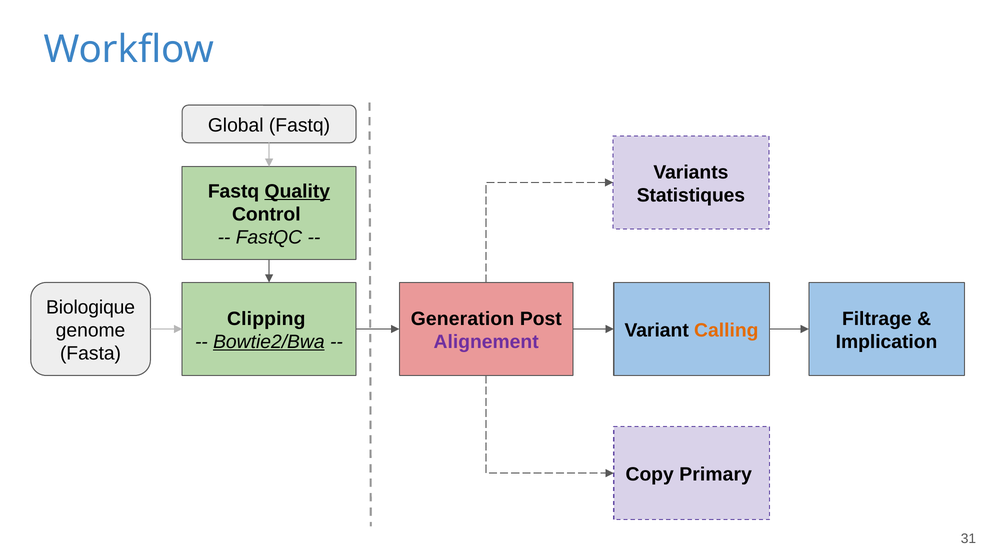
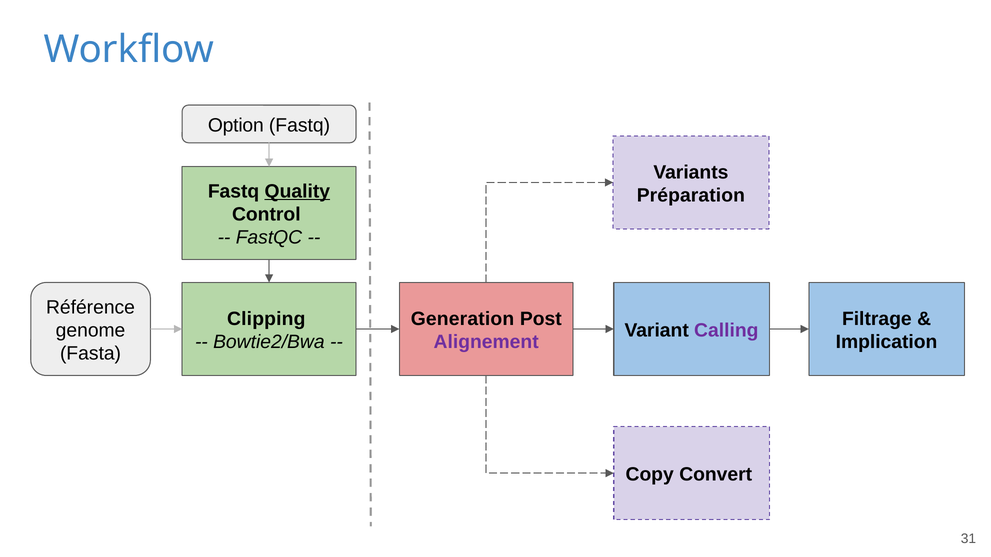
Global: Global -> Option
Statistiques: Statistiques -> Préparation
Biologique: Biologique -> Référence
Calling colour: orange -> purple
Bowtie2/Bwa underline: present -> none
Primary: Primary -> Convert
